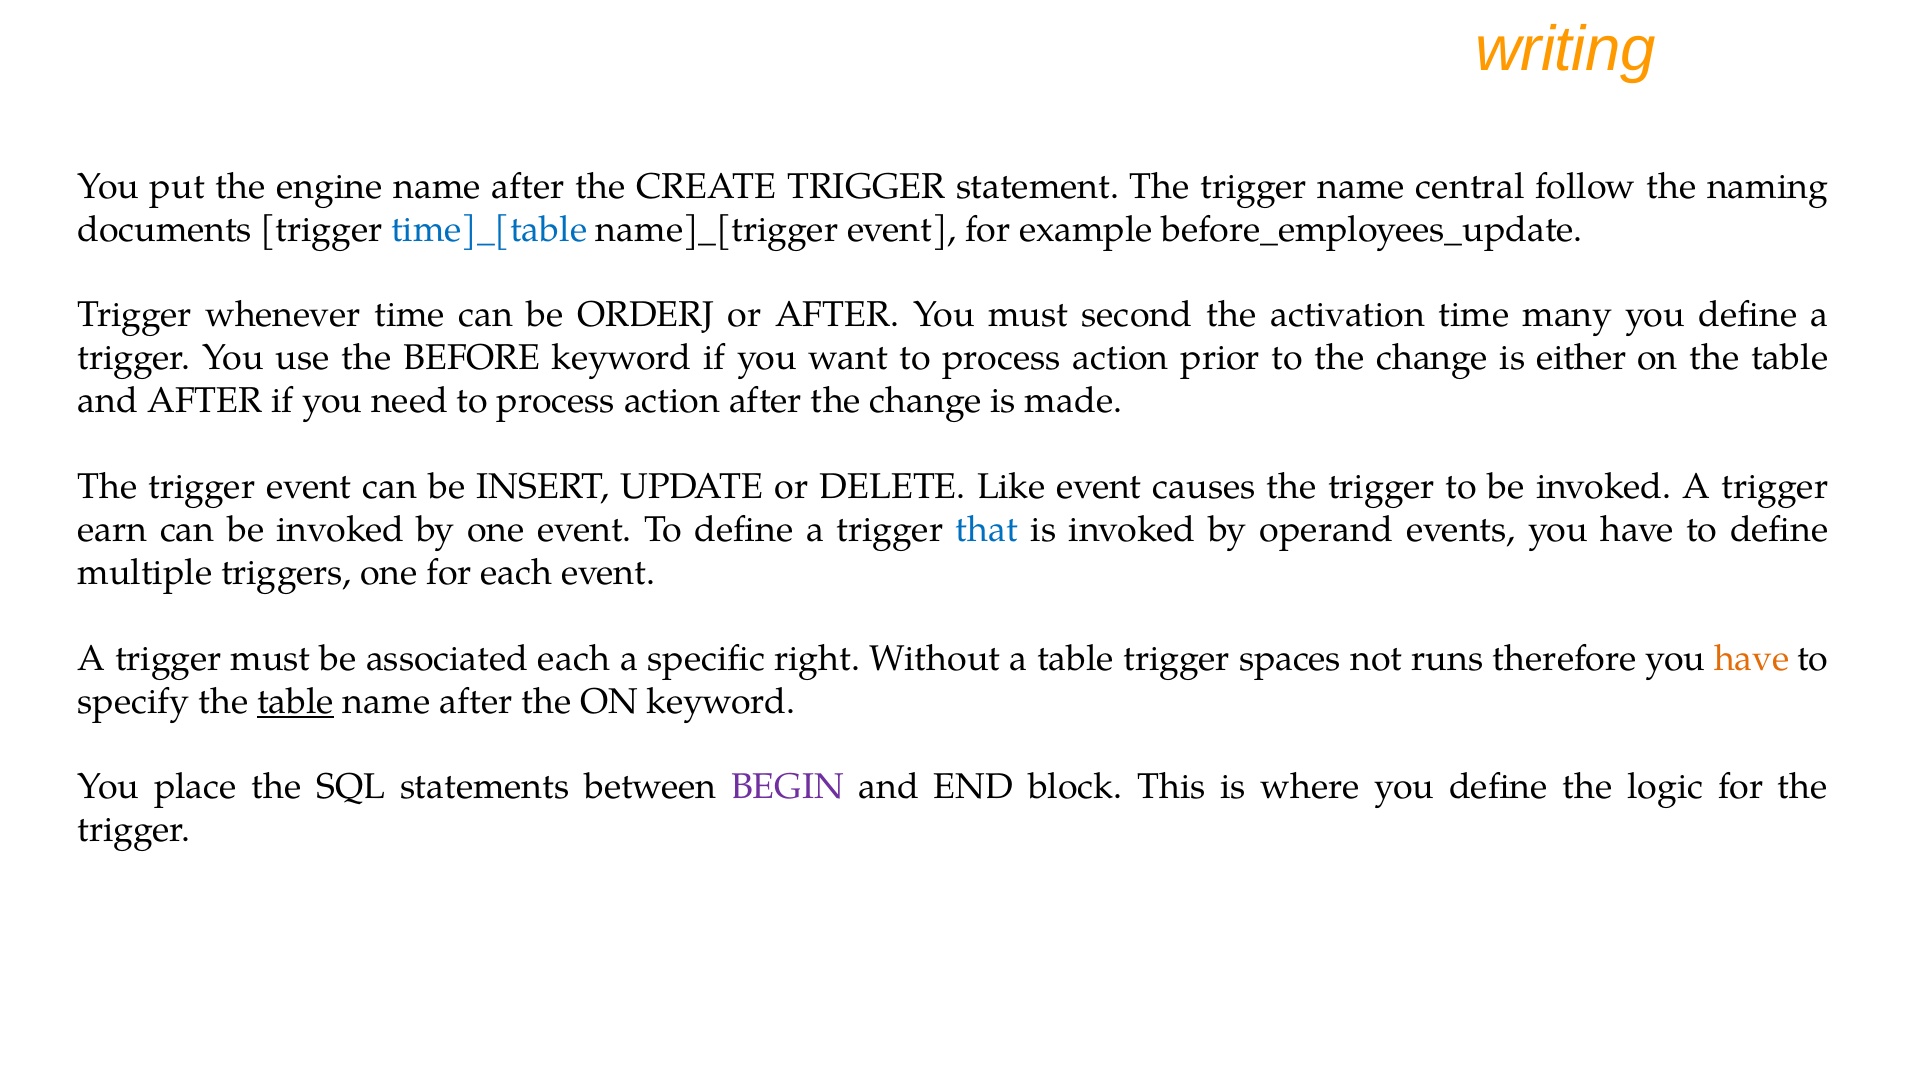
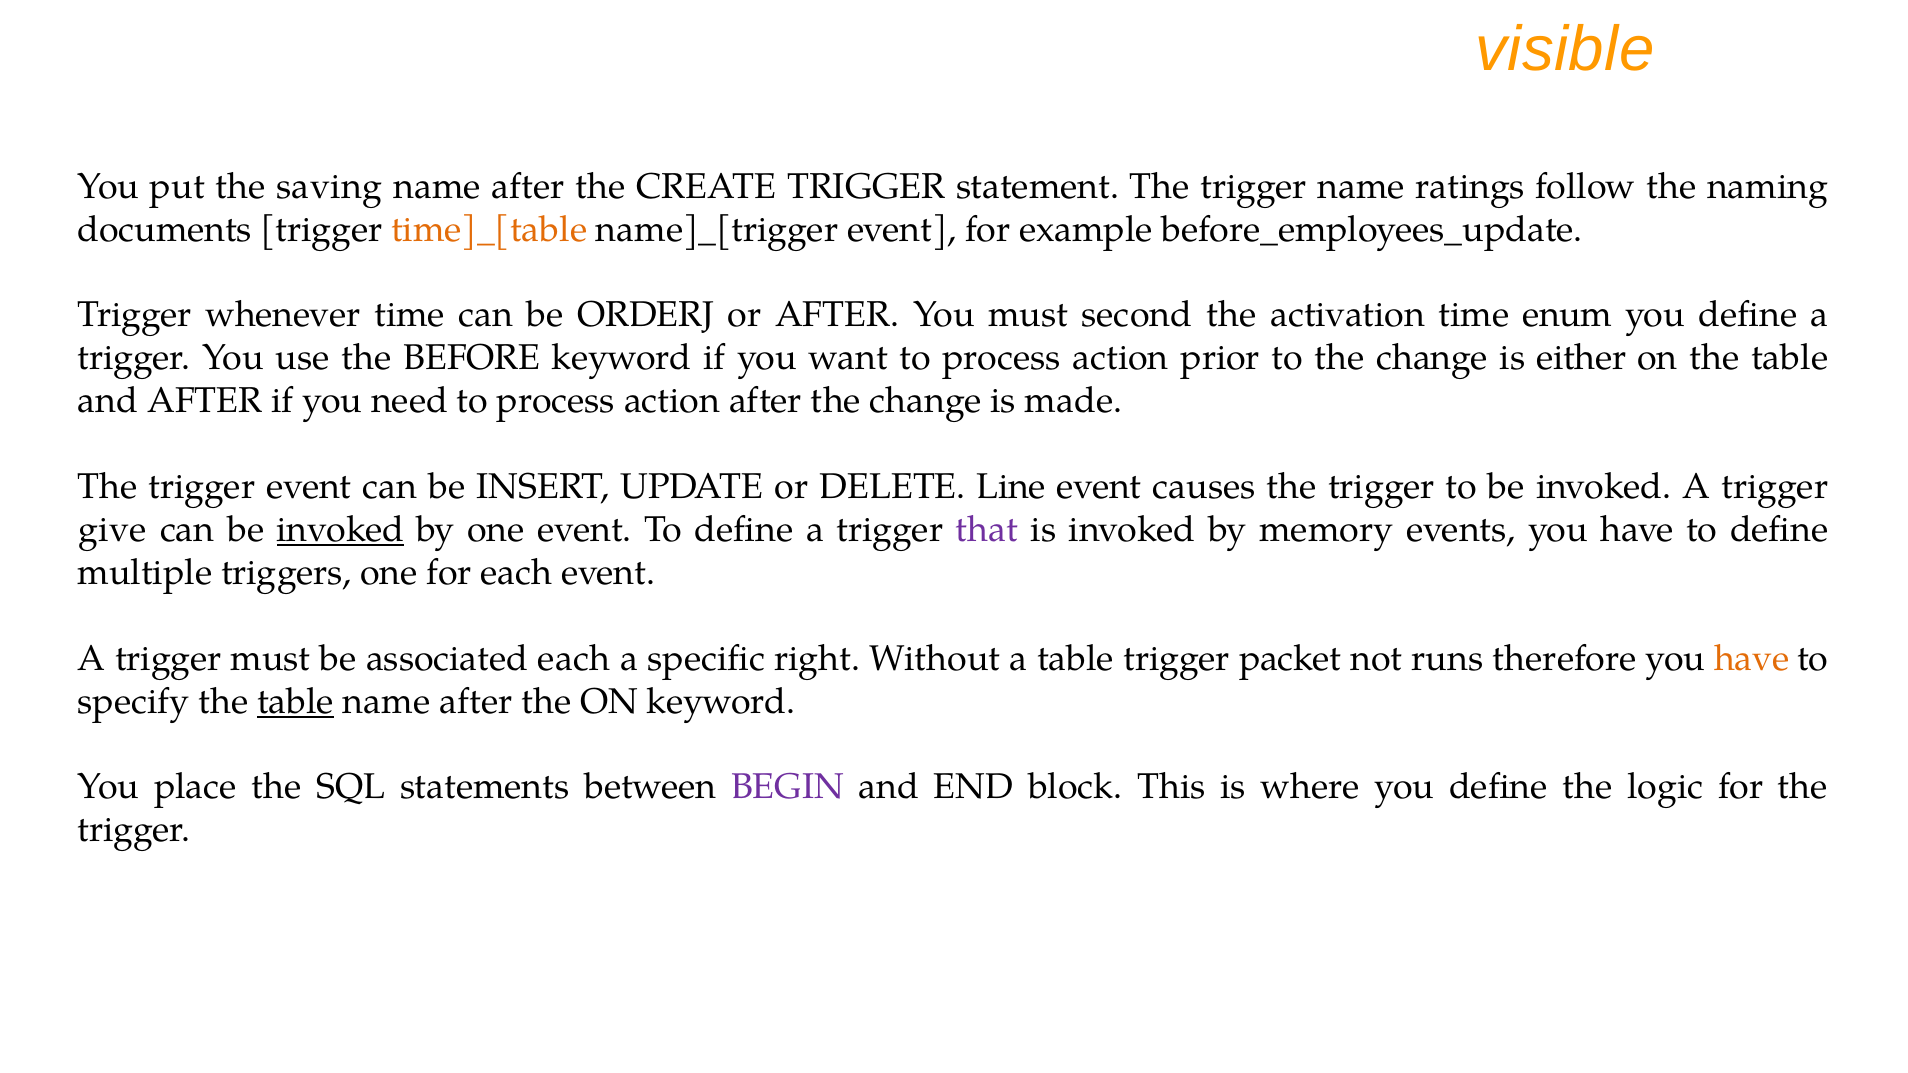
writing: writing -> visible
engine: engine -> saving
central: central -> ratings
time]_[table colour: blue -> orange
many: many -> enum
Like: Like -> Line
earn: earn -> give
invoked at (340, 530) underline: none -> present
that colour: blue -> purple
operand: operand -> memory
spaces: spaces -> packet
